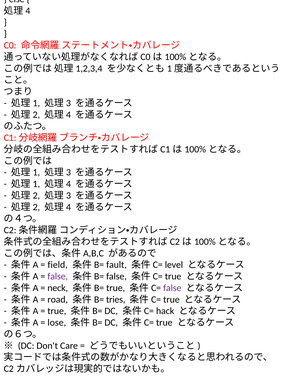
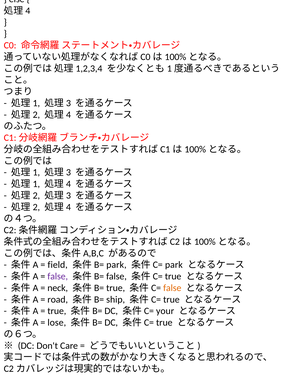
fault at (116, 265): fault -> park
level at (174, 265): level -> park
false at (172, 288) colour: purple -> orange
tries: tries -> ship
hack: hack -> your
